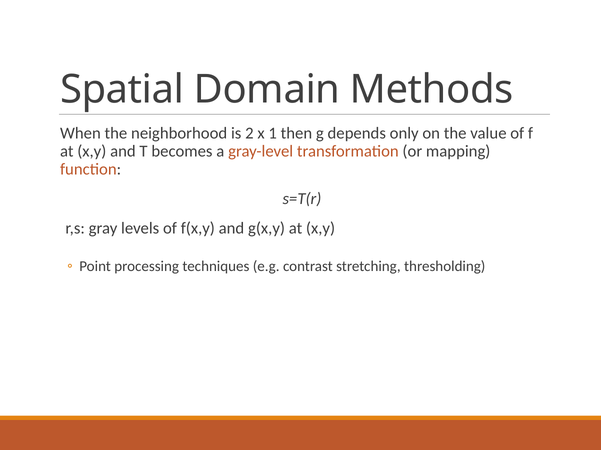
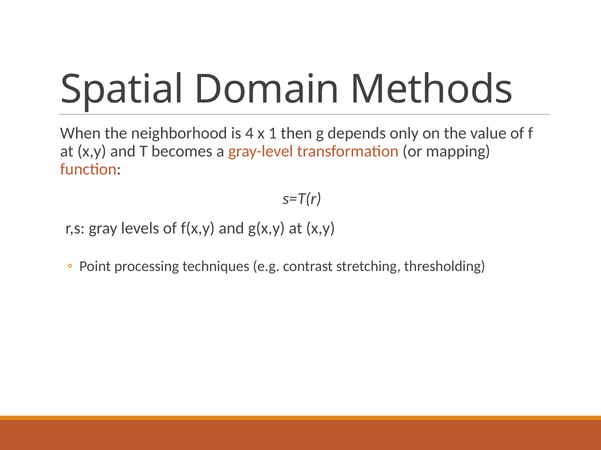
2: 2 -> 4
